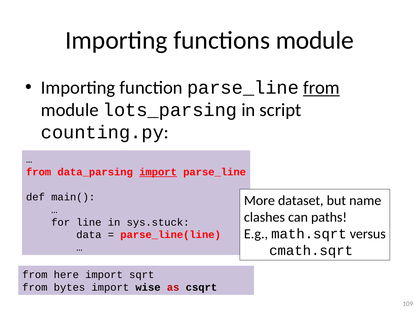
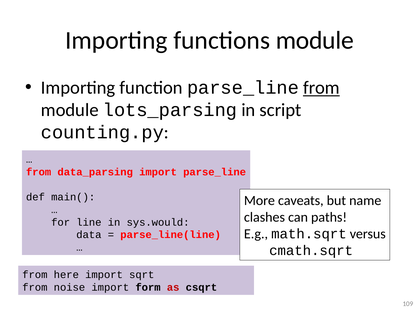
import at (158, 172) underline: present -> none
dataset: dataset -> caveats
sys.stuck: sys.stuck -> sys.would
bytes: bytes -> noise
wise: wise -> form
